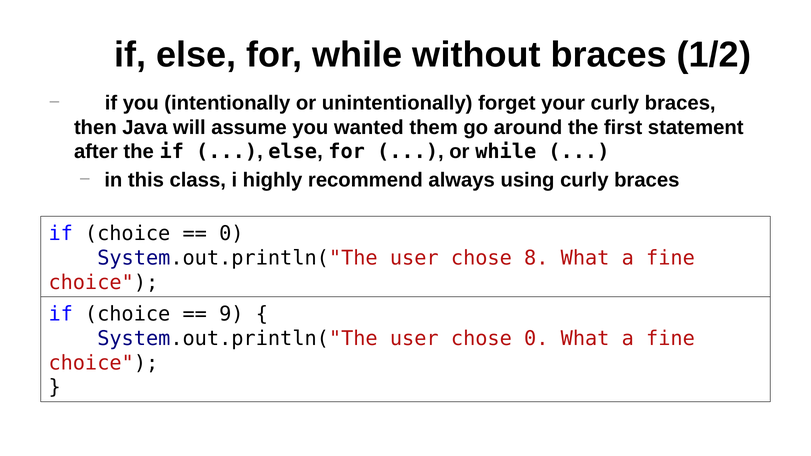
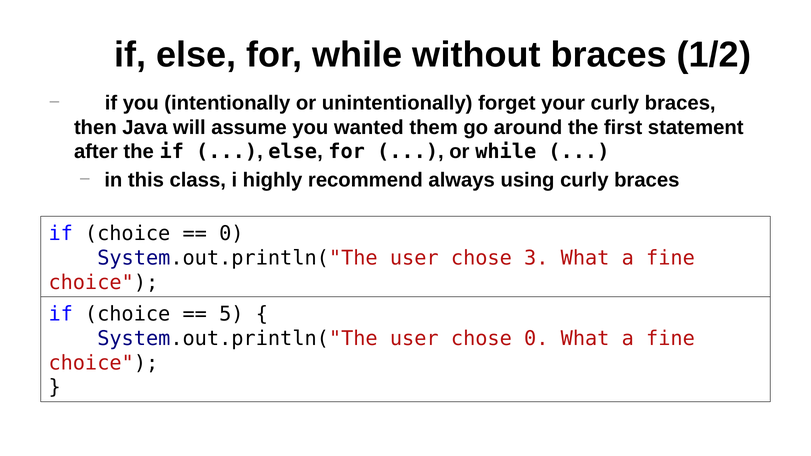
8: 8 -> 3
9: 9 -> 5
